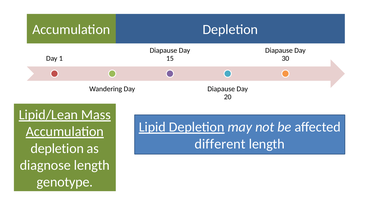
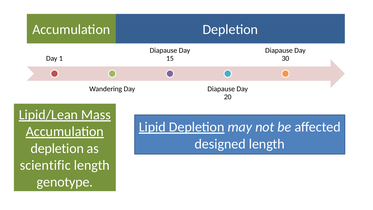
different: different -> designed
diagnose: diagnose -> scientific
